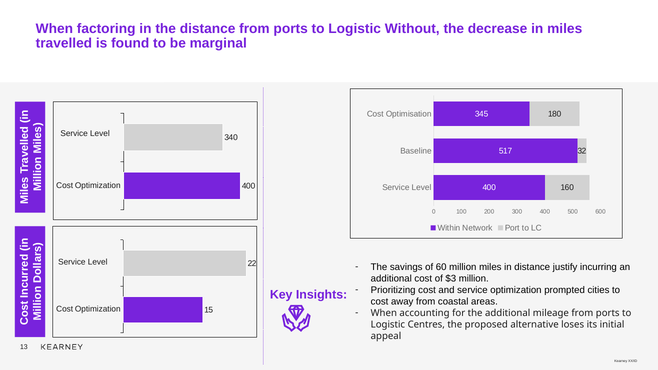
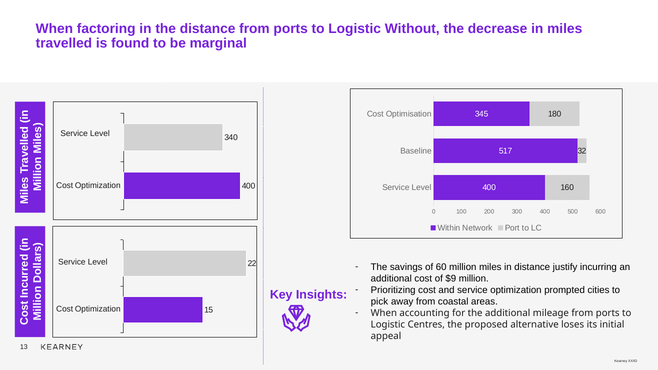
$3: $3 -> $9
cost at (380, 302): cost -> pick
